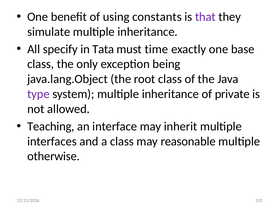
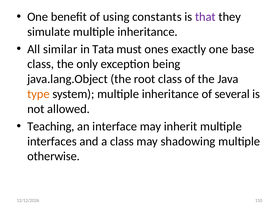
specify: specify -> similar
time: time -> ones
type colour: purple -> orange
private: private -> several
reasonable: reasonable -> shadowing
